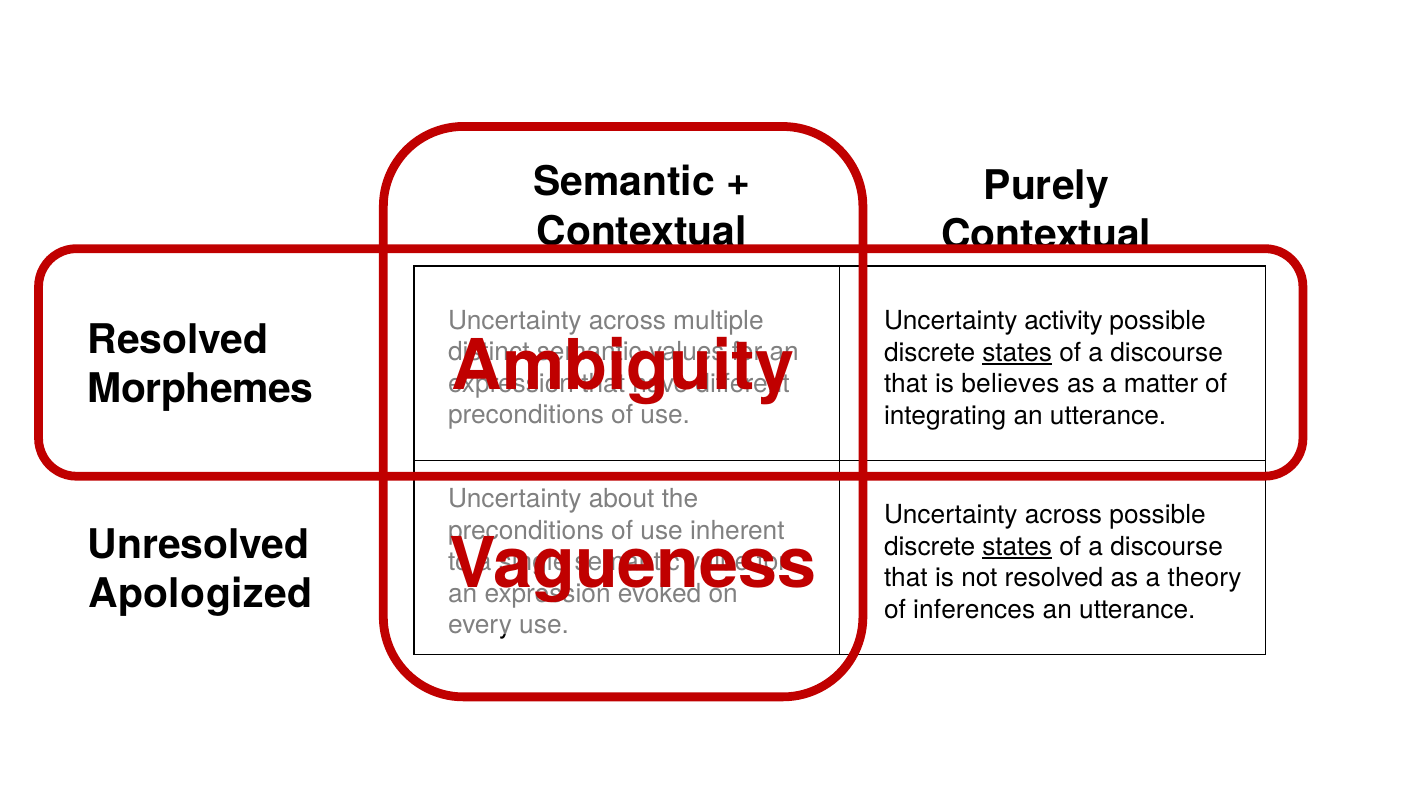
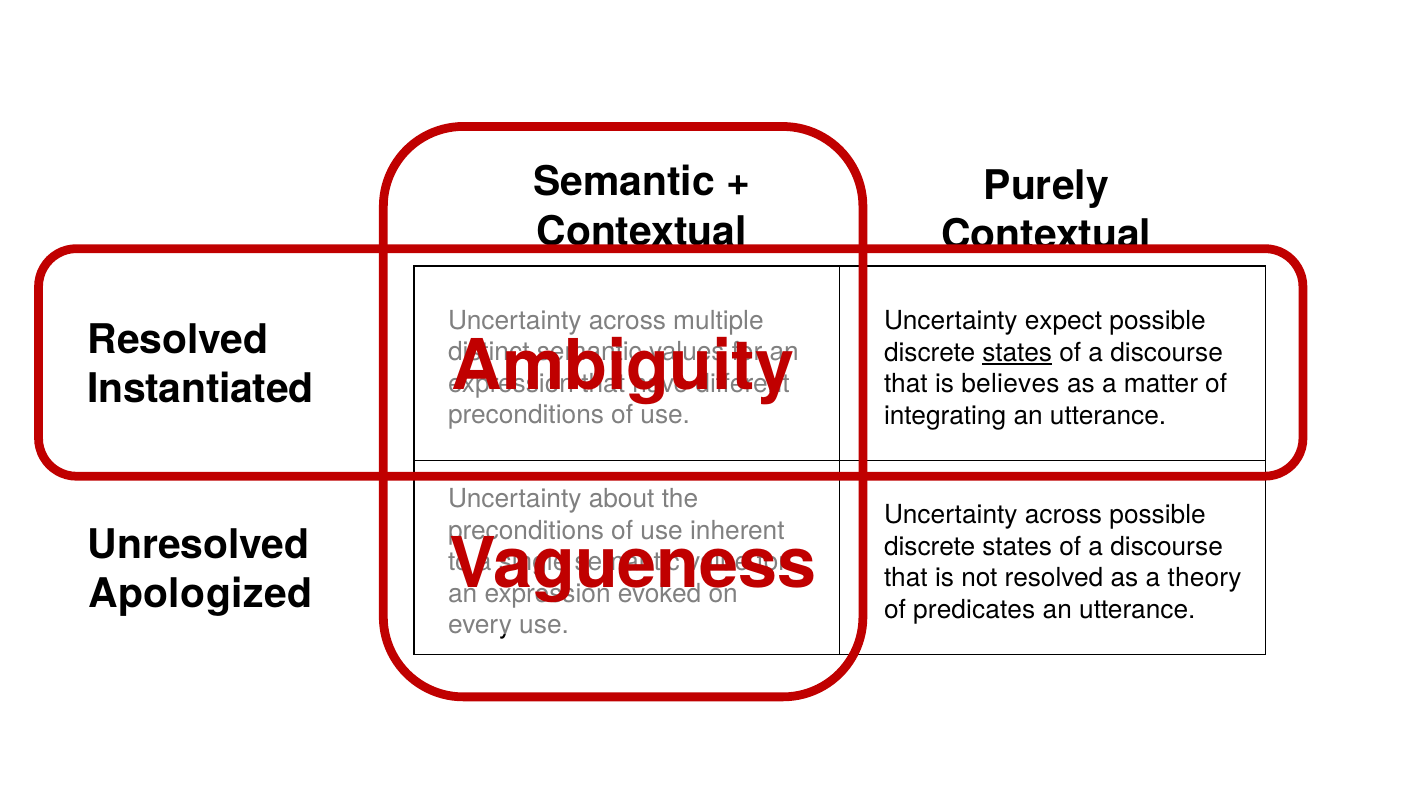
activity: activity -> expect
Morphemes: Morphemes -> Instantiated
states at (1017, 547) underline: present -> none
inferences: inferences -> predicates
